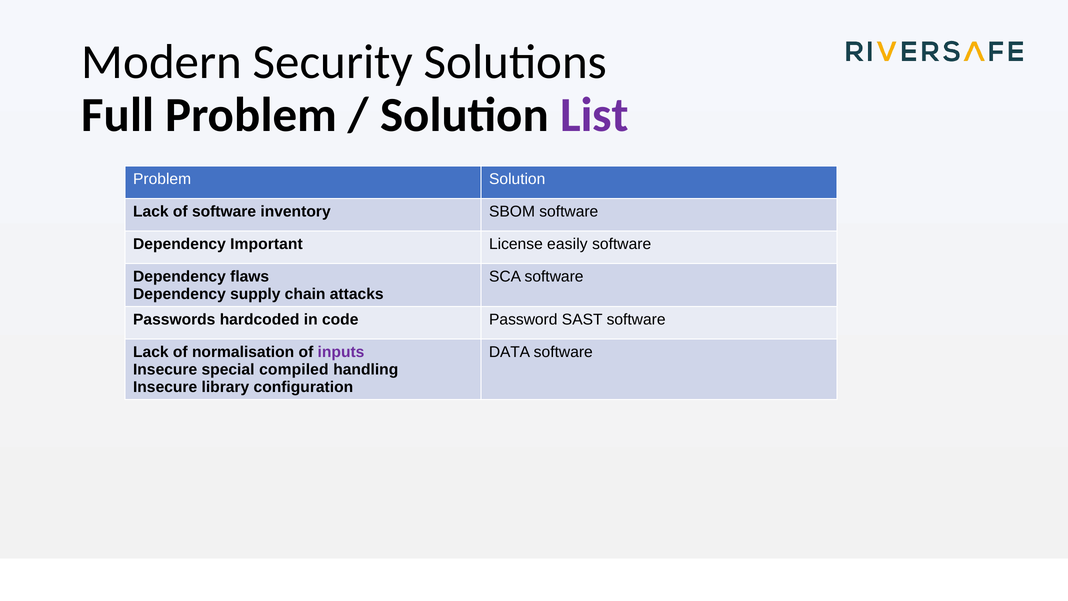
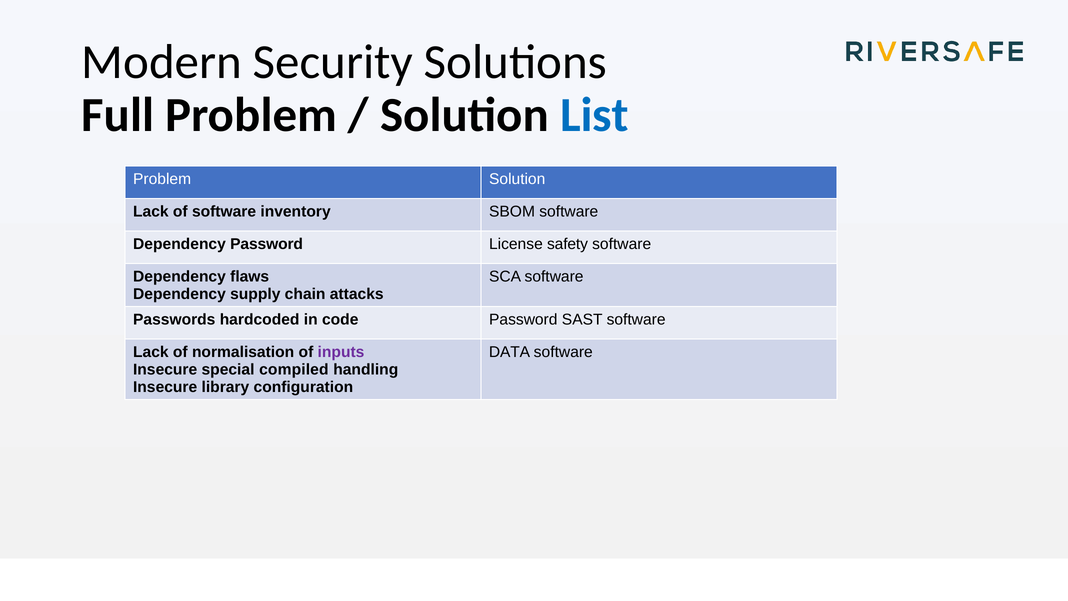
List colour: purple -> blue
Dependency Important: Important -> Password
easily: easily -> safety
